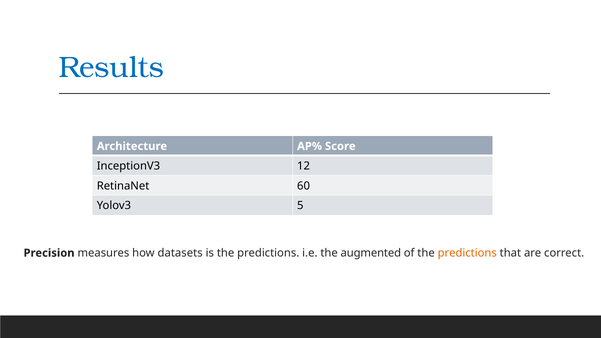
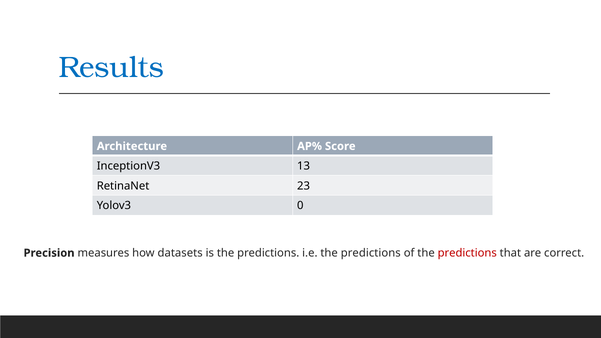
12: 12 -> 13
60: 60 -> 23
5: 5 -> 0
i.e the augmented: augmented -> predictions
predictions at (467, 253) colour: orange -> red
